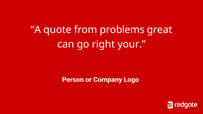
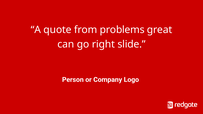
your: your -> slide
